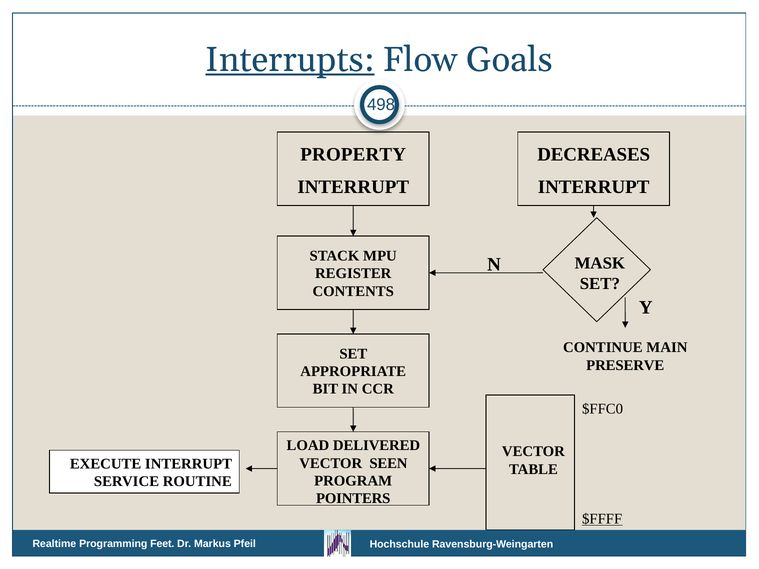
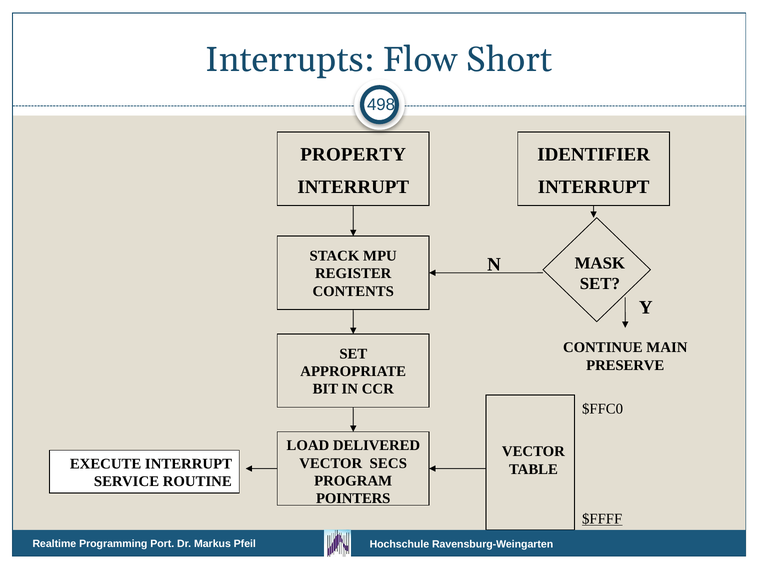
Interrupts underline: present -> none
Goals: Goals -> Short
DECREASES: DECREASES -> IDENTIFIER
SEEN: SEEN -> SECS
Feet: Feet -> Port
